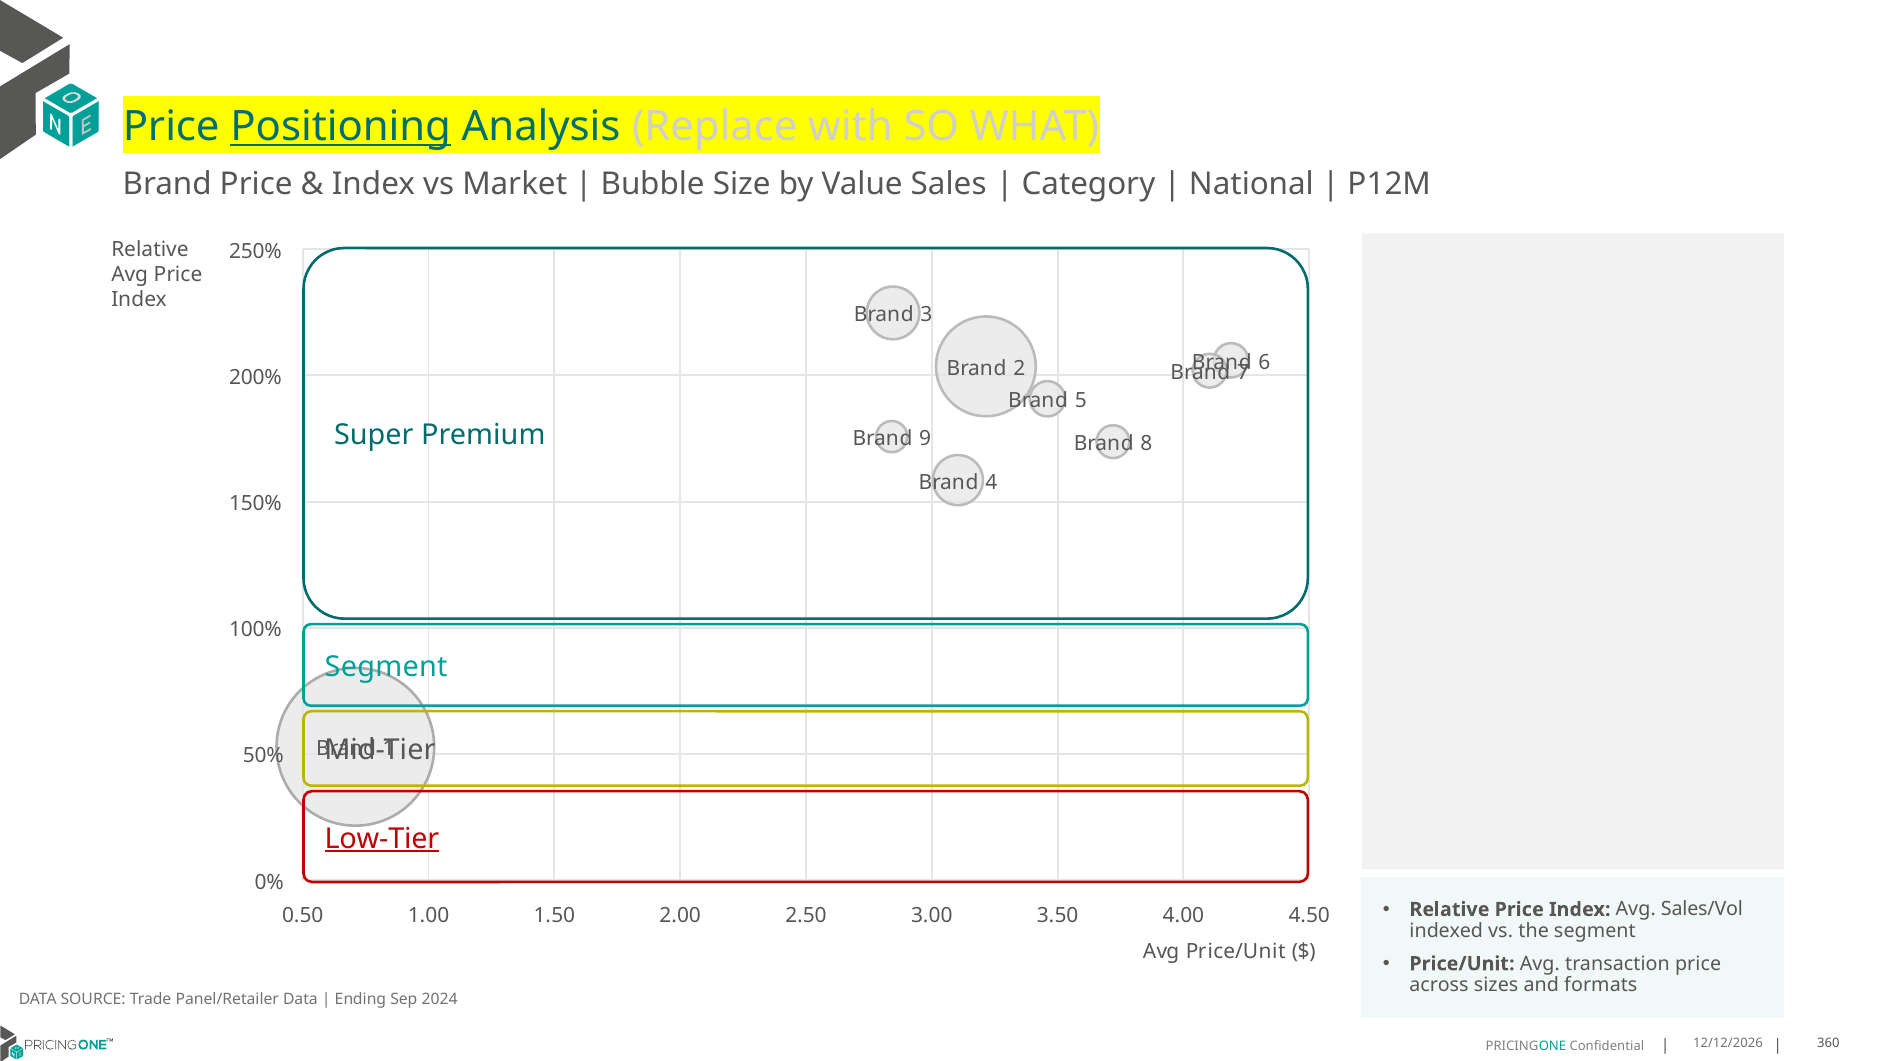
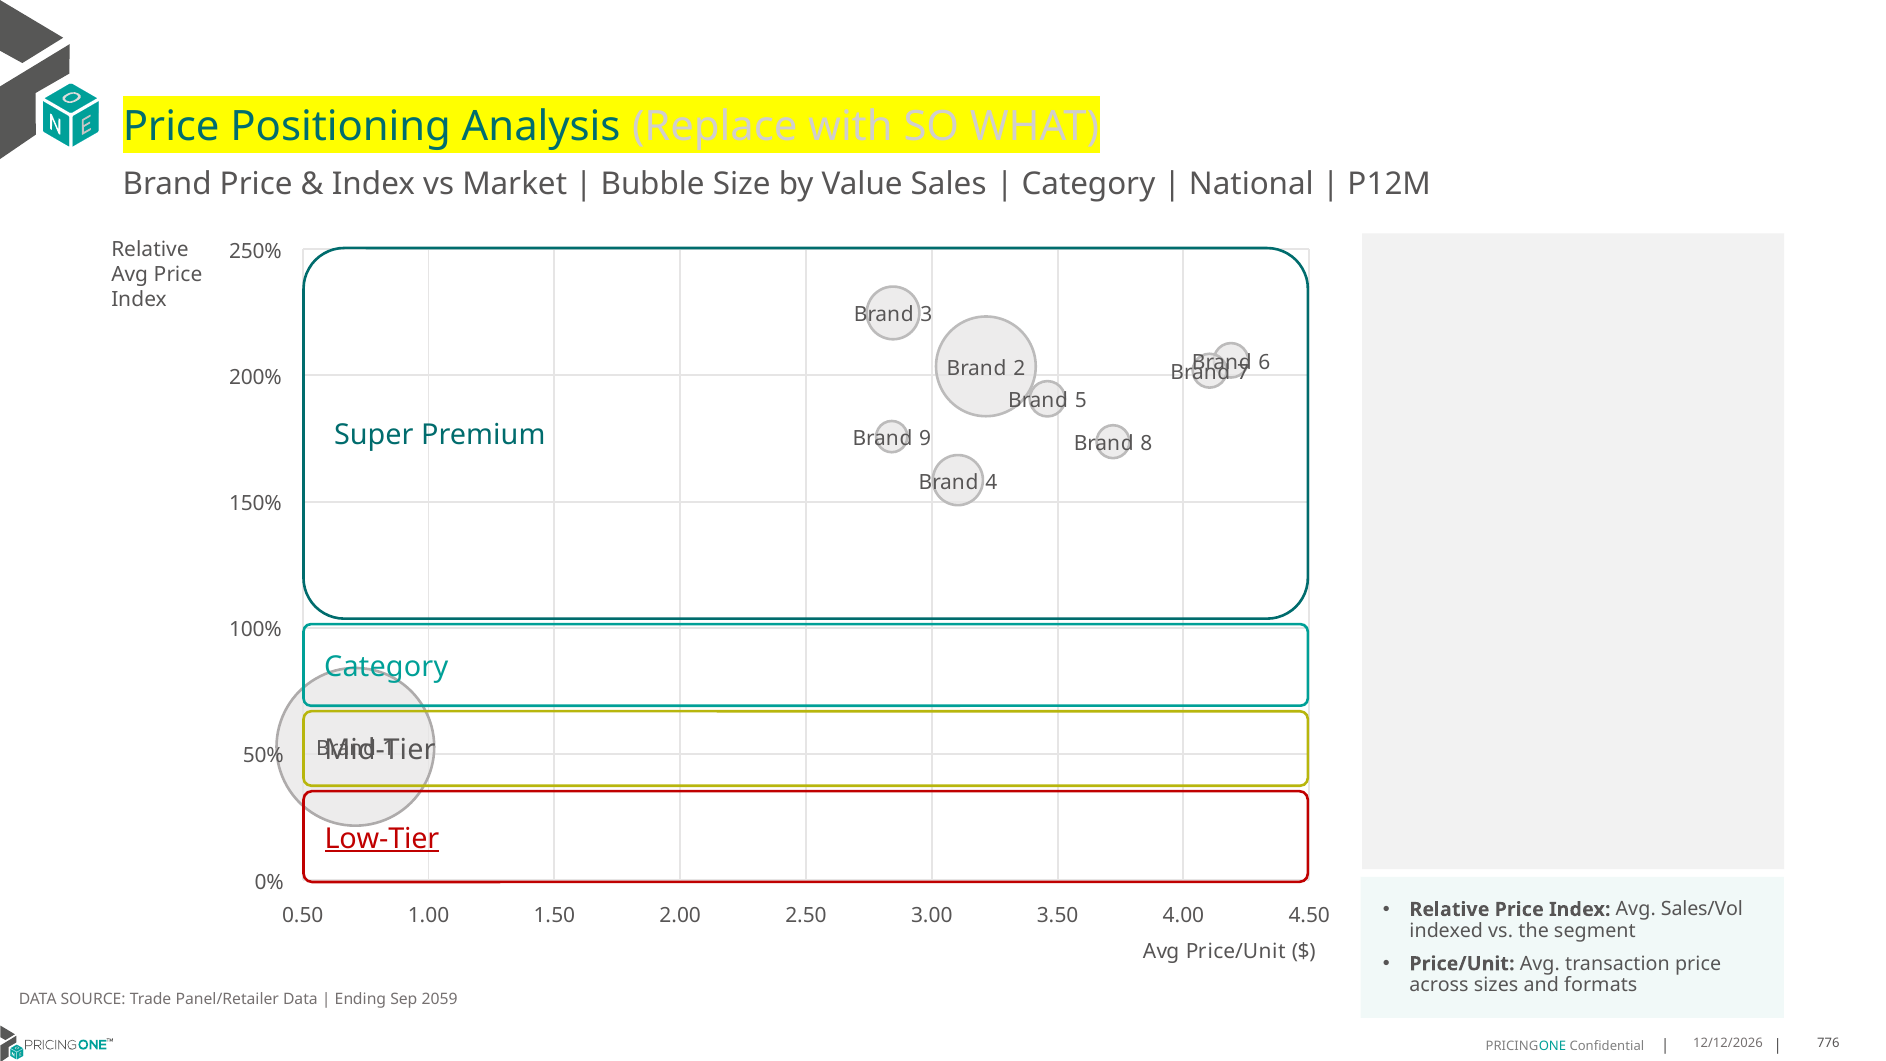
Positioning underline: present -> none
Segment at (386, 667): Segment -> Category
2024: 2024 -> 2059
360: 360 -> 776
